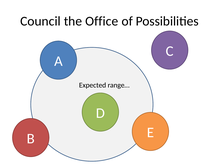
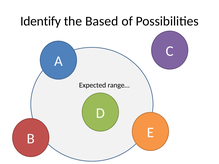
Council: Council -> Identify
Office: Office -> Based
